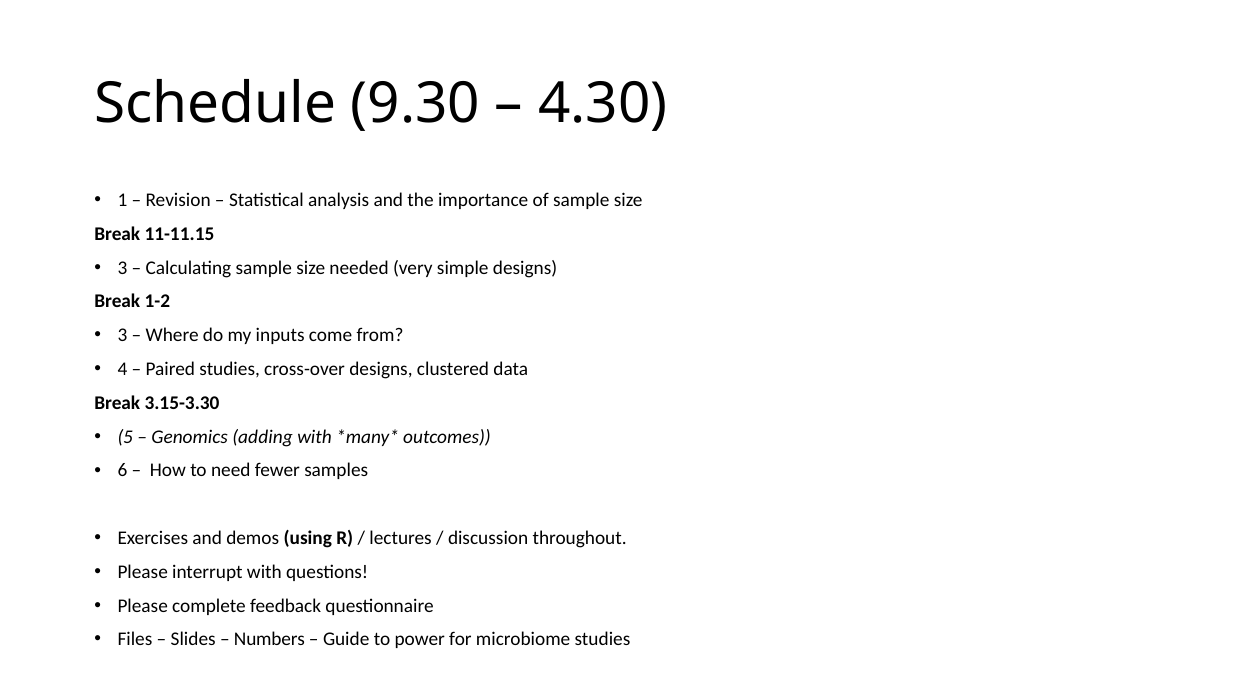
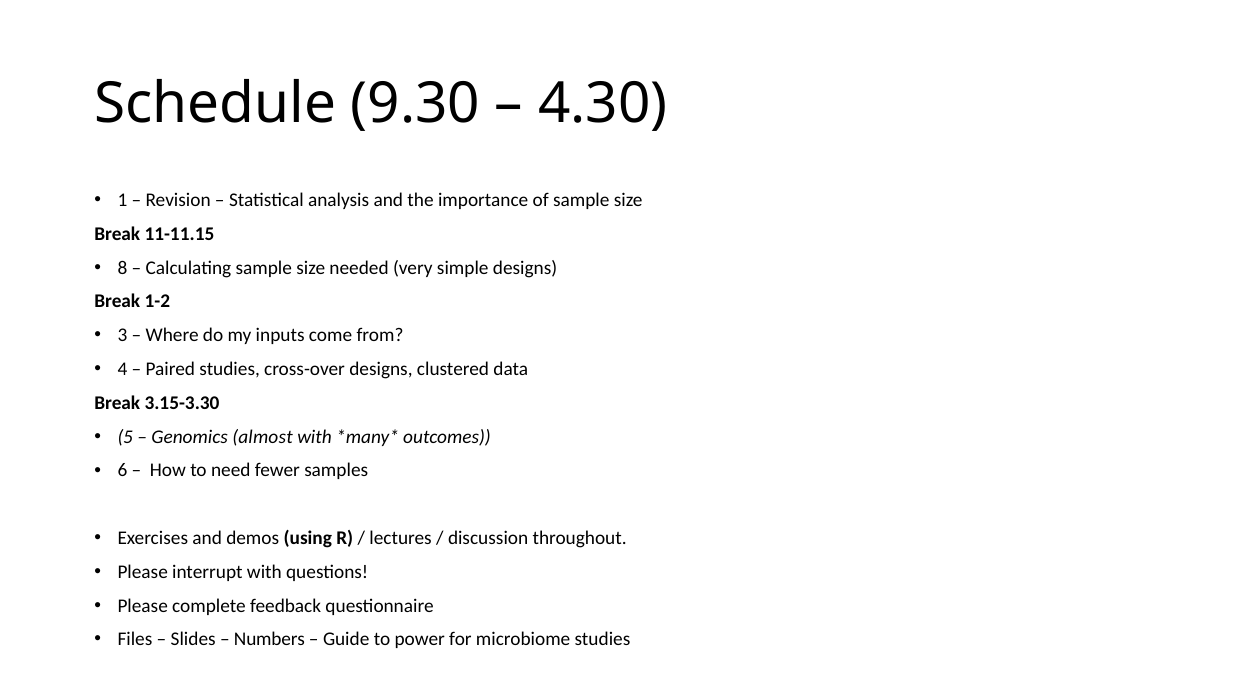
3 at (122, 268): 3 -> 8
adding: adding -> almost
